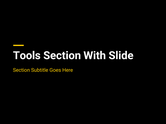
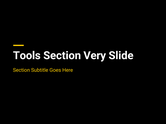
With: With -> Very
